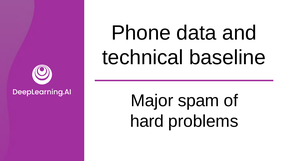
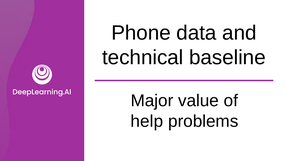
spam: spam -> value
hard: hard -> help
